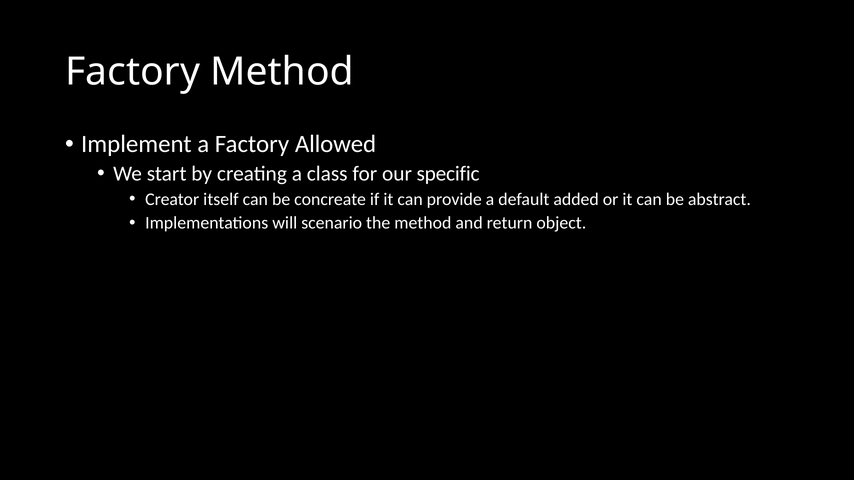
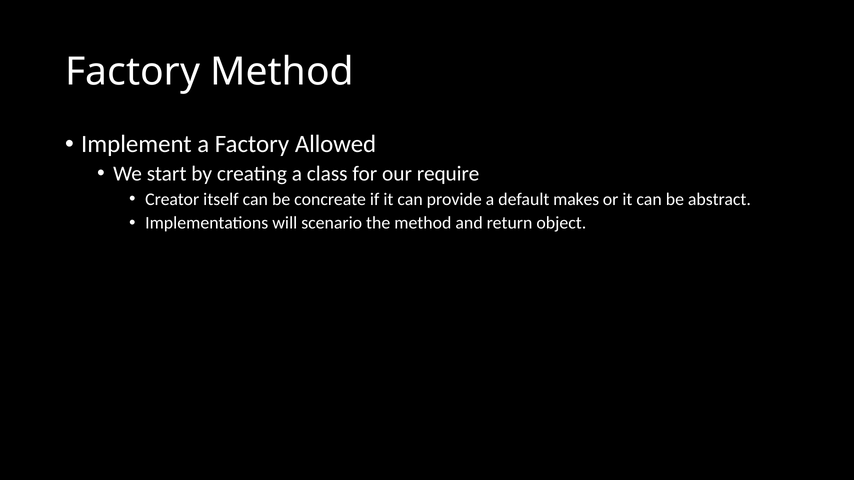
specific: specific -> require
added: added -> makes
